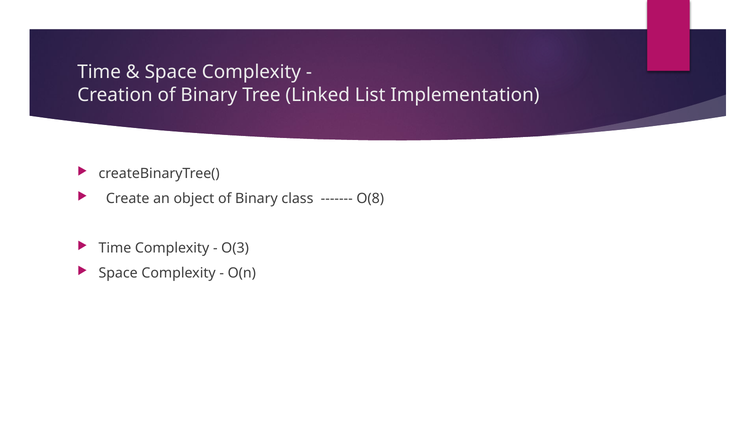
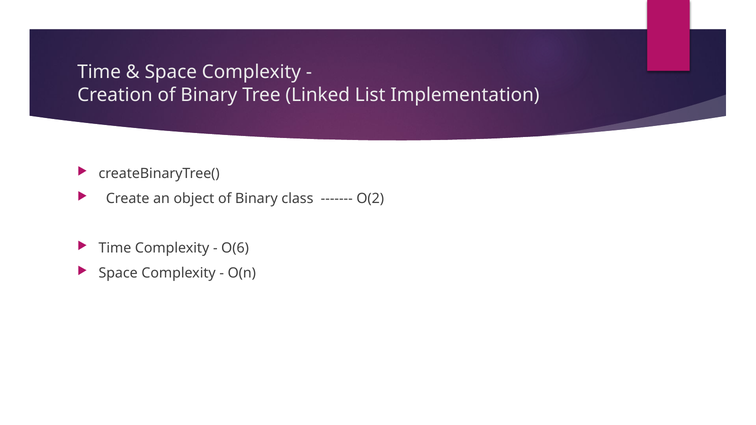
O(8: O(8 -> O(2
O(3: O(3 -> O(6
